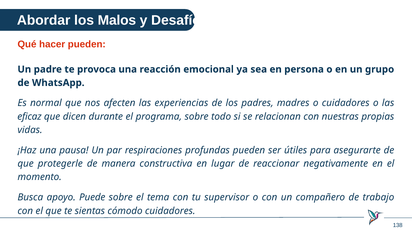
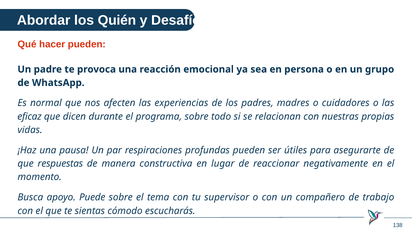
Malos: Malos -> Quién
protegerle: protegerle -> respuestas
cómodo cuidadores: cuidadores -> escucharás
